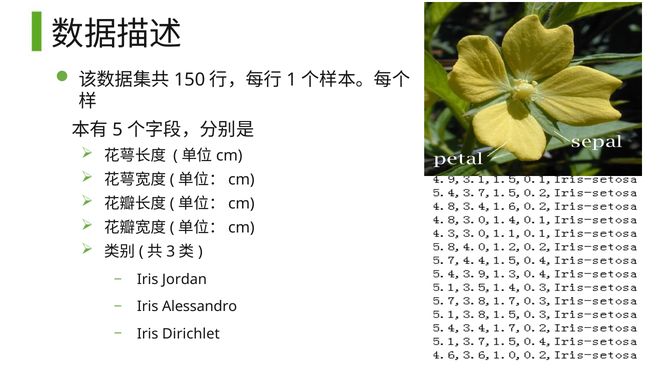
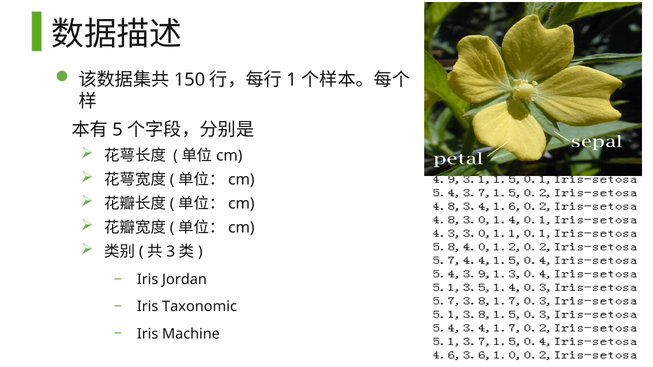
Alessandro: Alessandro -> Taxonomic
Dirichlet: Dirichlet -> Machine
